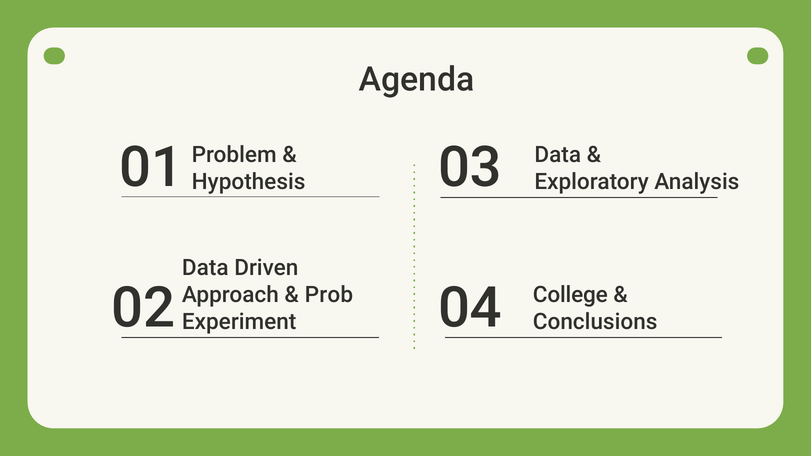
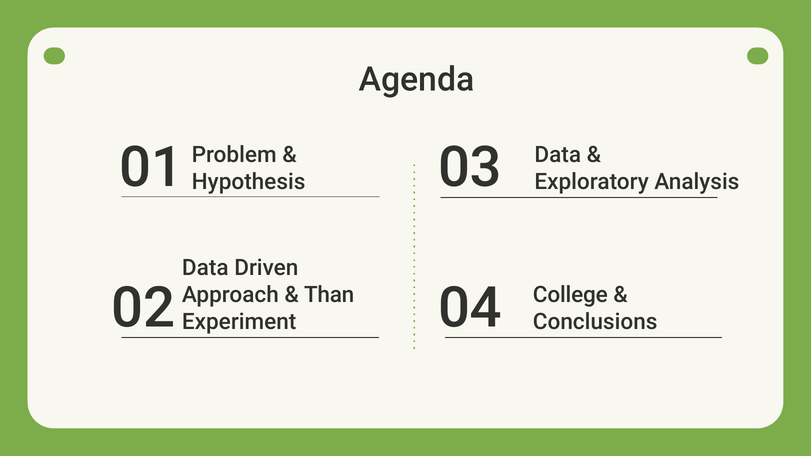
Prob: Prob -> Than
